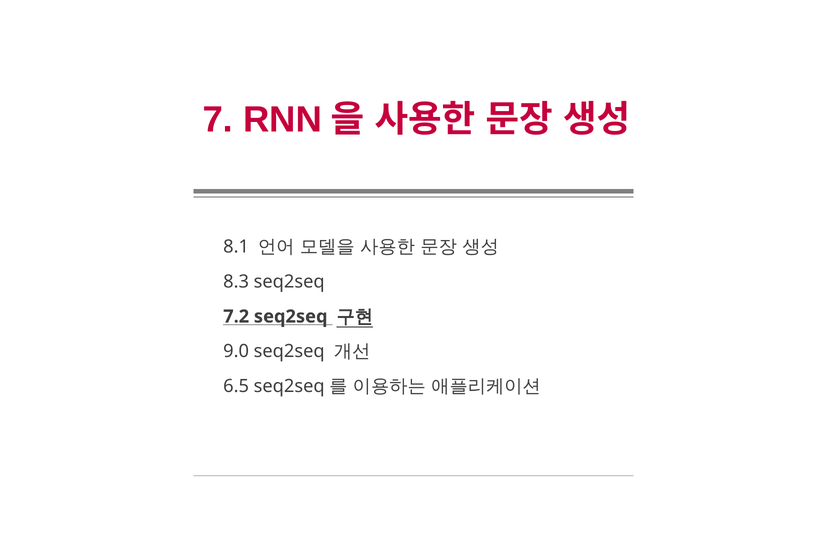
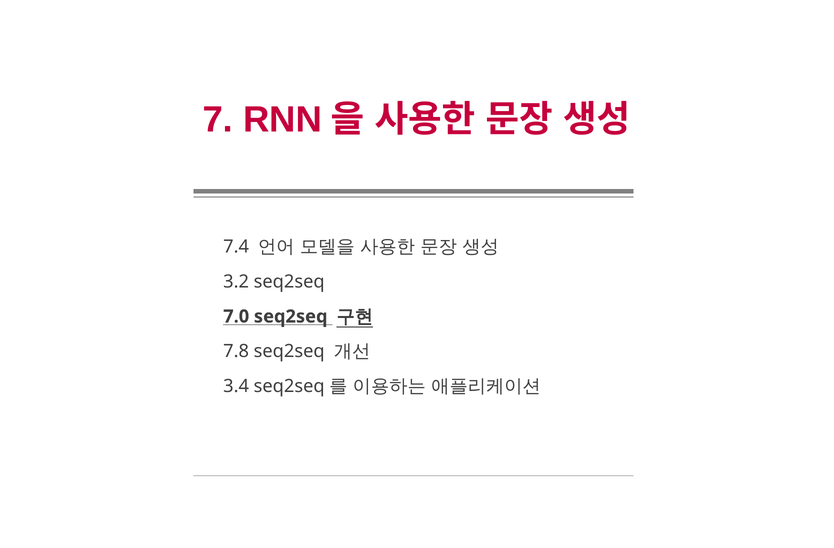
8.1: 8.1 -> 7.4
8.3: 8.3 -> 3.2
7.2: 7.2 -> 7.0
9.0: 9.0 -> 7.8
6.5: 6.5 -> 3.4
